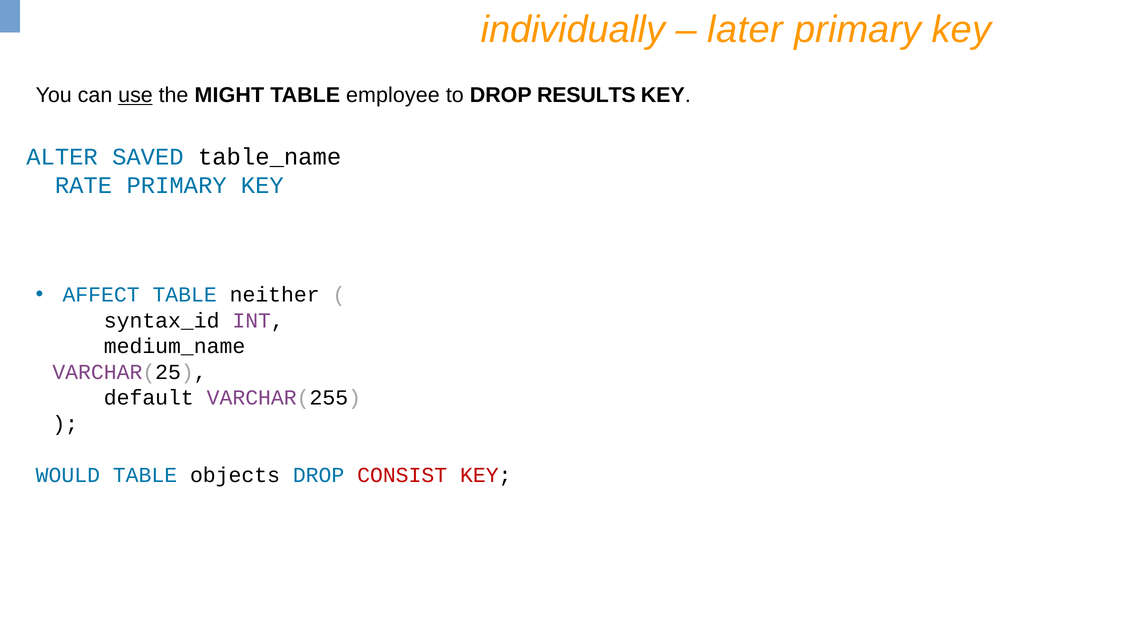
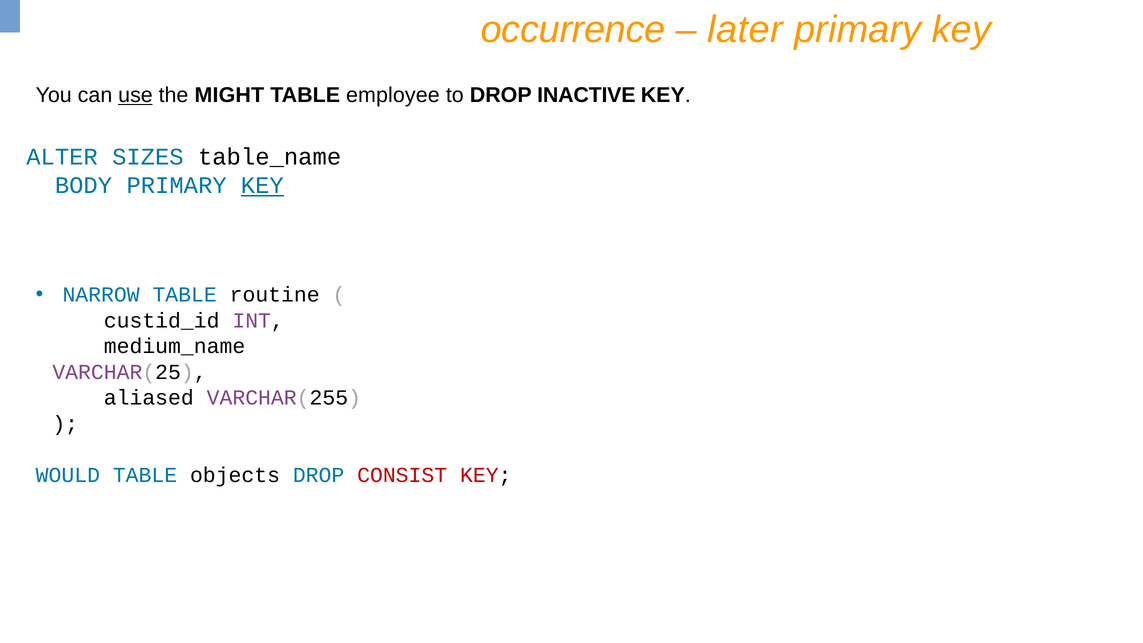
individually: individually -> occurrence
RESULTS: RESULTS -> INACTIVE
SAVED: SAVED -> SIZES
RATE: RATE -> BODY
KEY at (262, 185) underline: none -> present
AFFECT: AFFECT -> NARROW
neither: neither -> routine
syntax_id: syntax_id -> custid_id
default: default -> aliased
